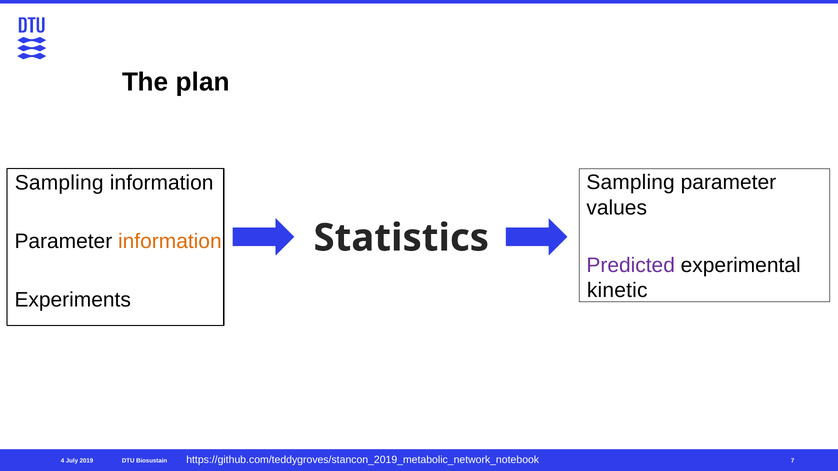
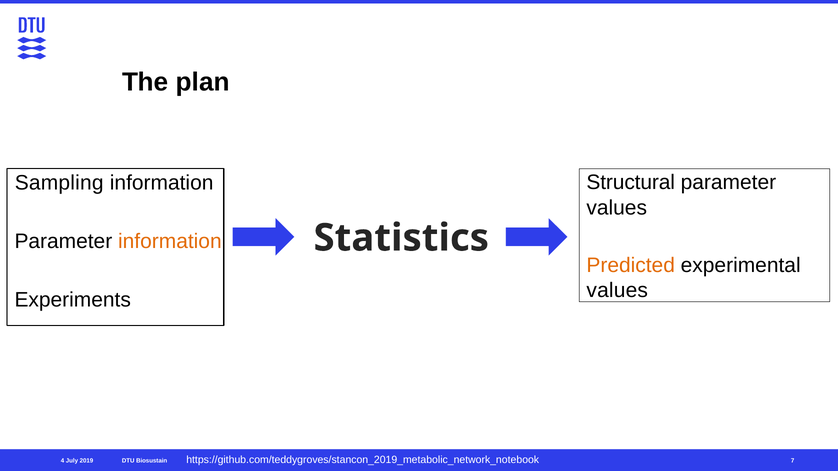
Sampling at (631, 183): Sampling -> Structural
Predicted colour: purple -> orange
kinetic at (617, 291): kinetic -> values
